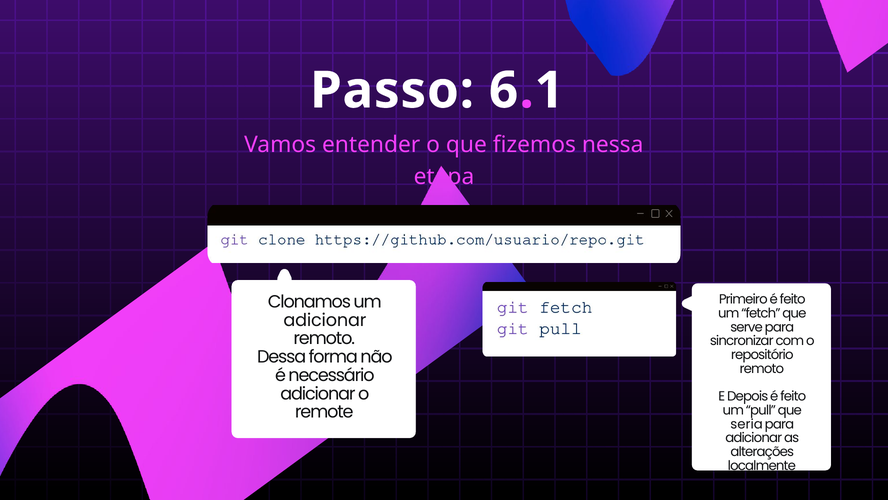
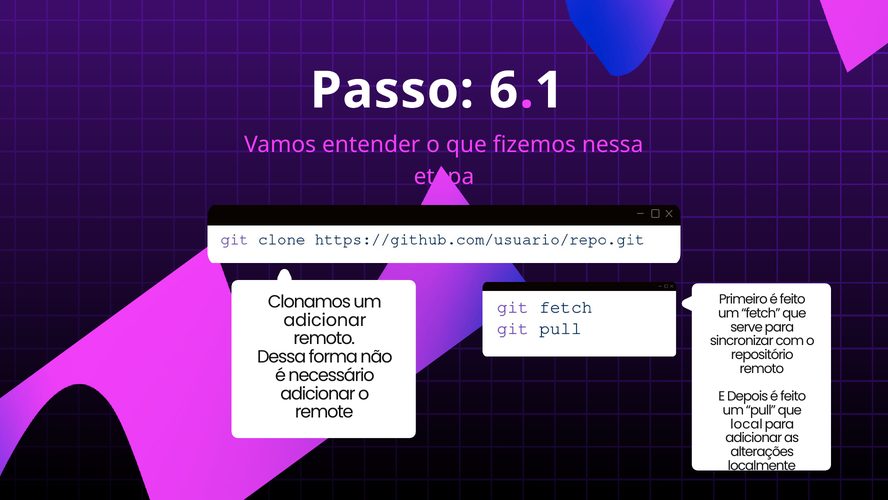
seria: seria -> local
